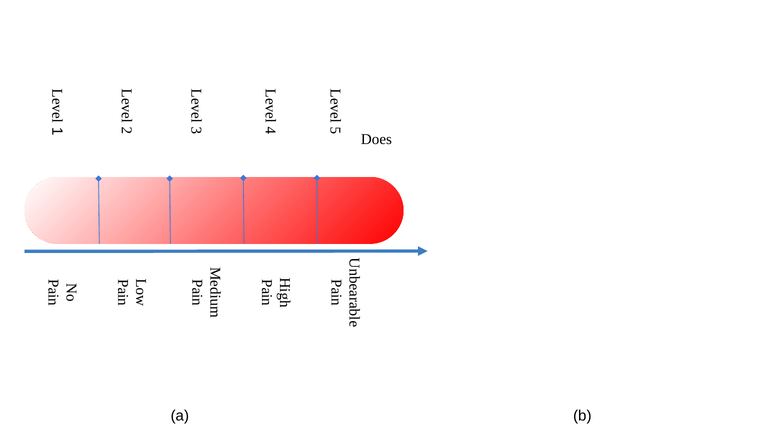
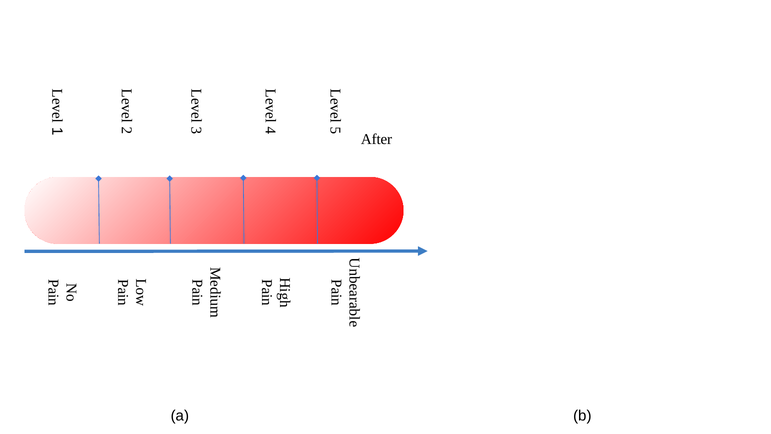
Does: Does -> After
